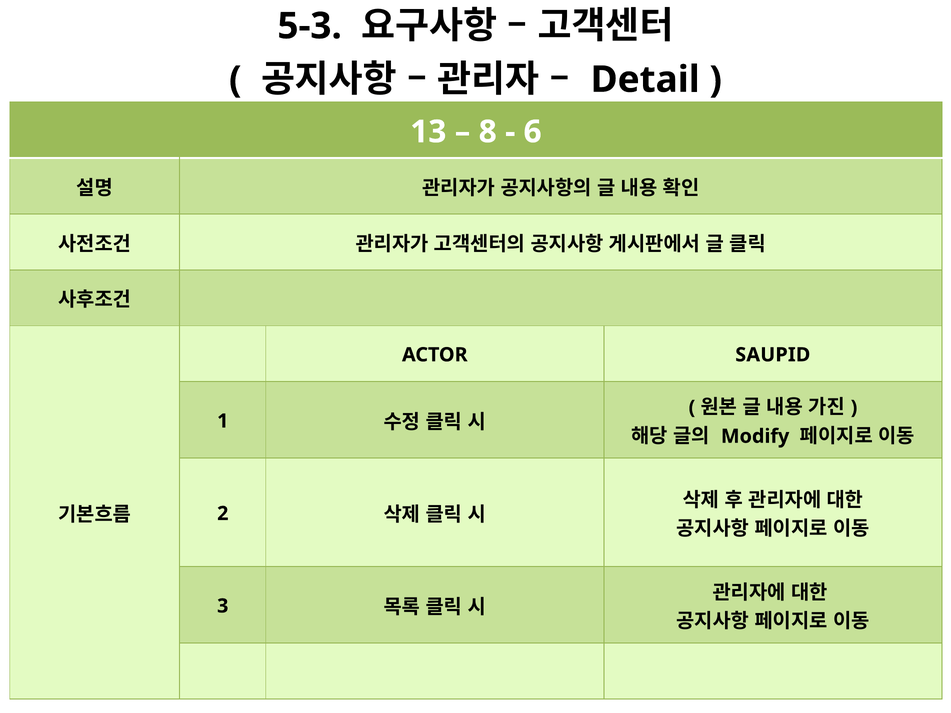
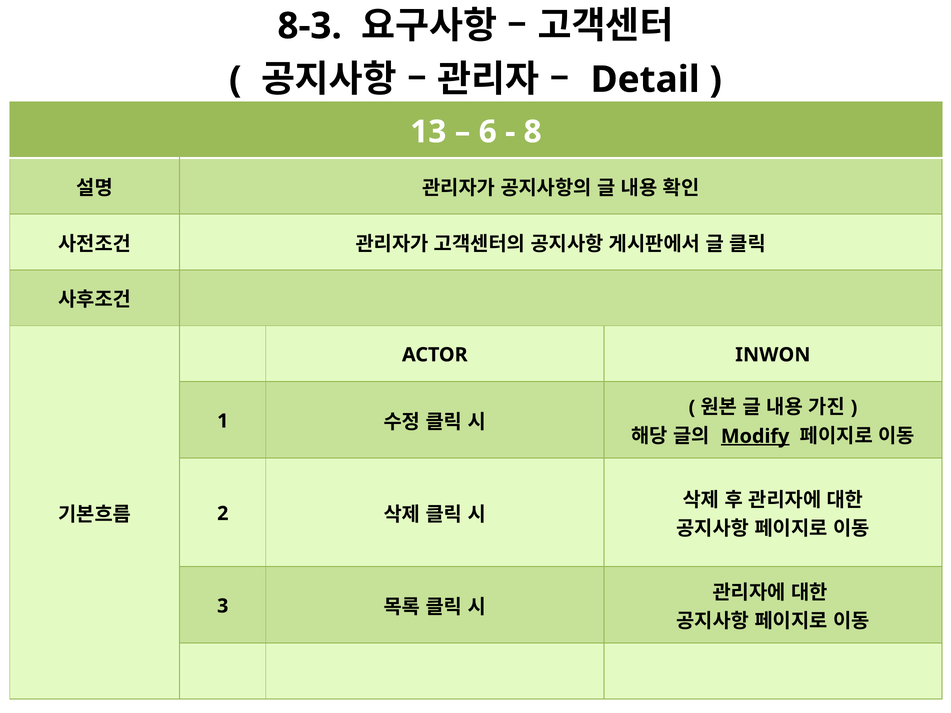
5-3: 5-3 -> 8-3
8: 8 -> 6
6: 6 -> 8
SAUPID: SAUPID -> INWON
Modify underline: none -> present
